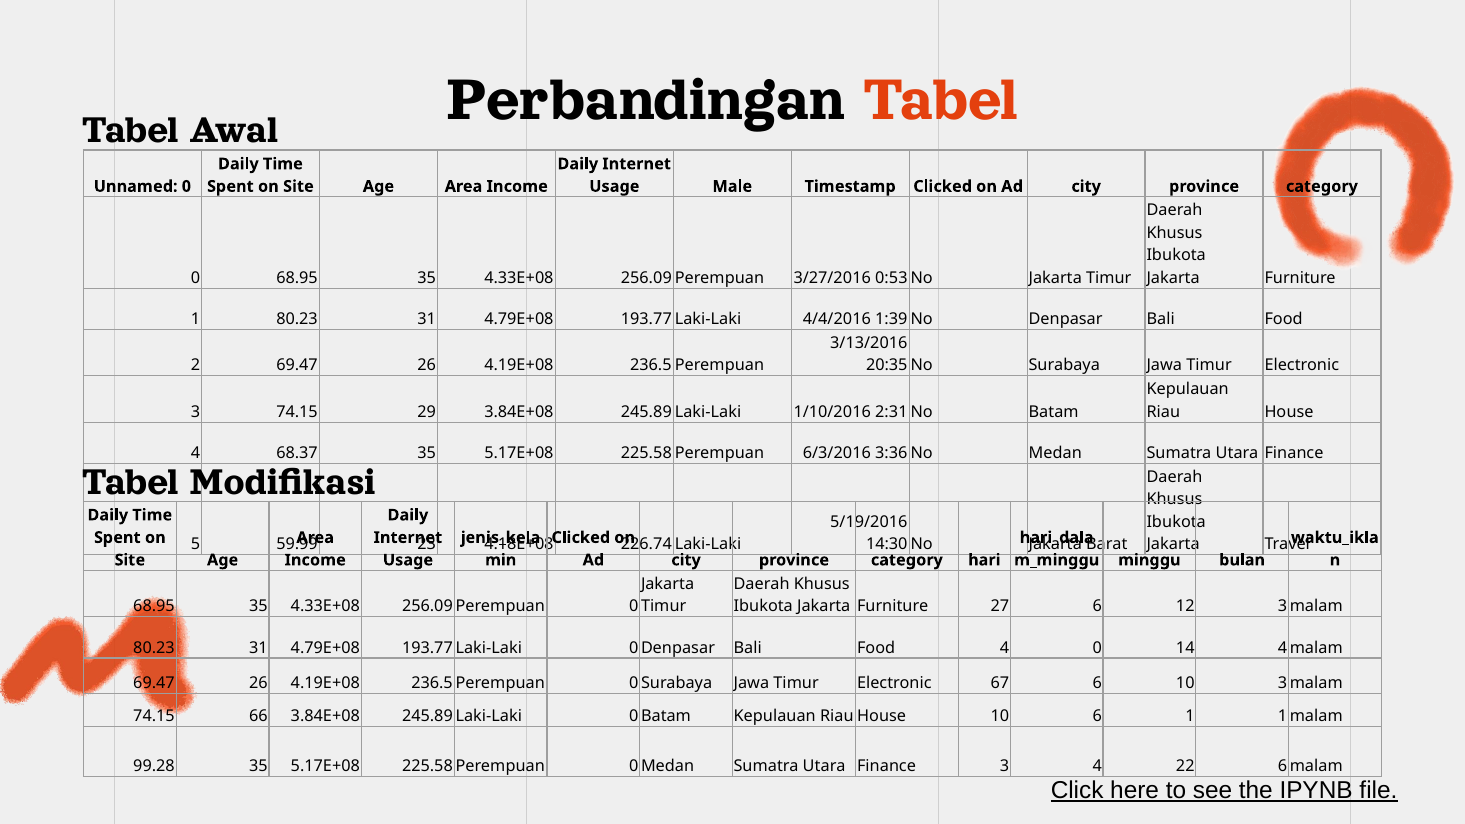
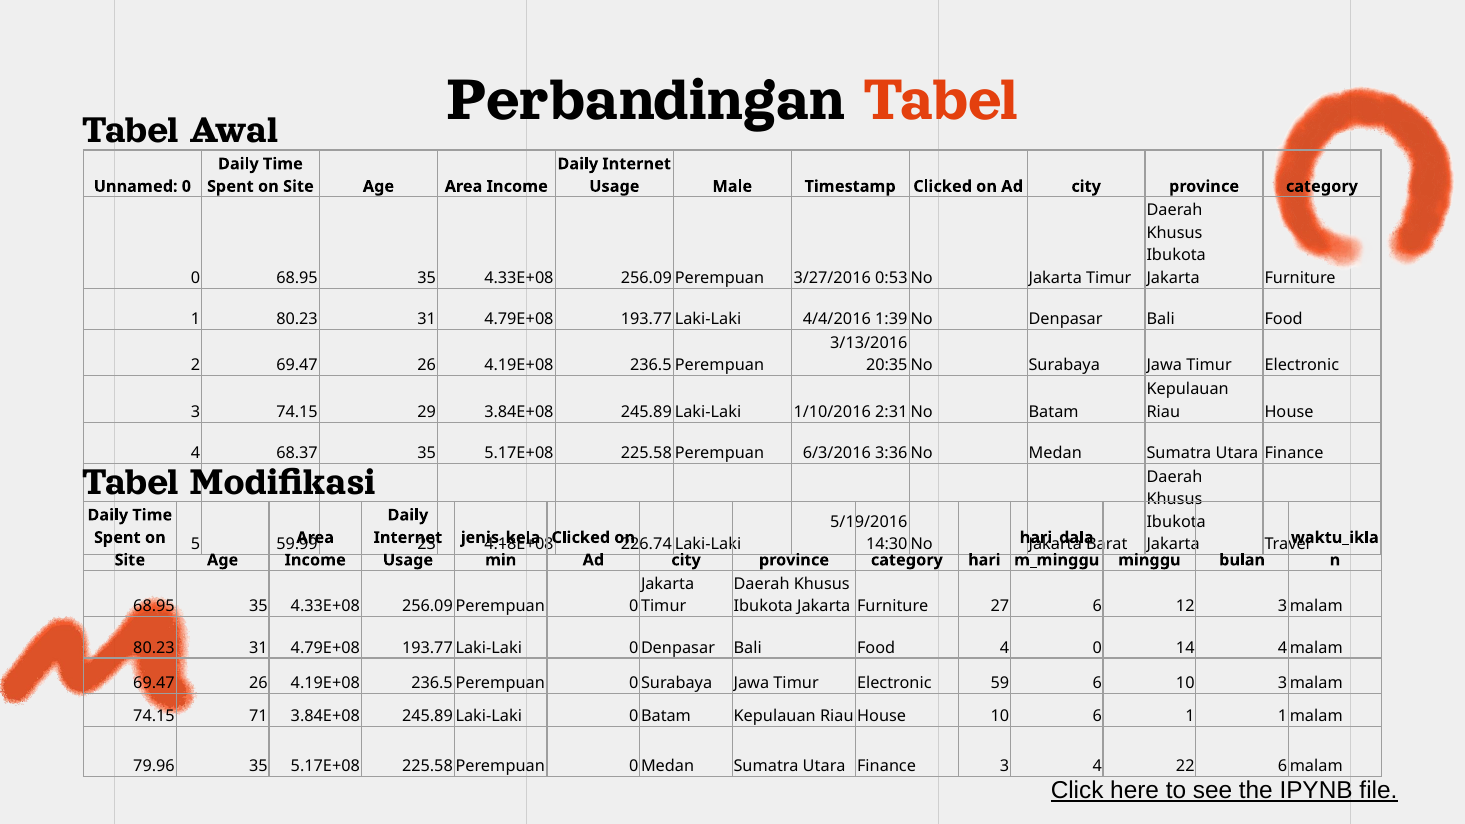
67: 67 -> 59
66: 66 -> 71
99.28: 99.28 -> 79.96
